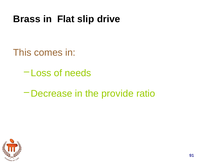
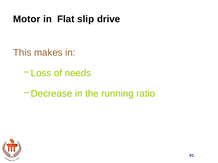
Brass: Brass -> Motor
comes: comes -> makes
provide: provide -> running
